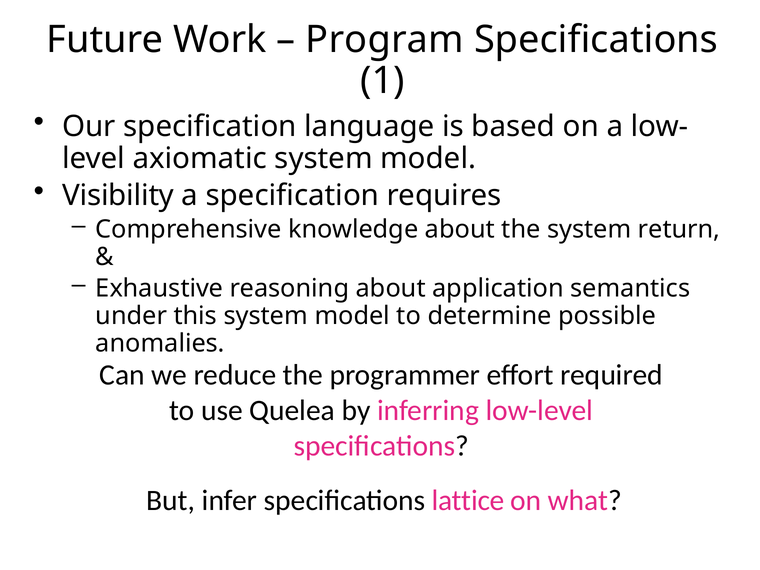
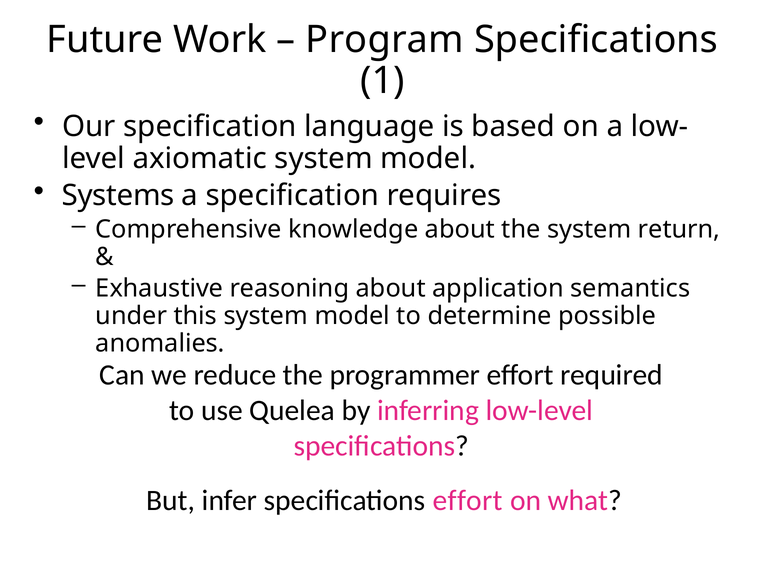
Visibility: Visibility -> Systems
specifications lattice: lattice -> effort
